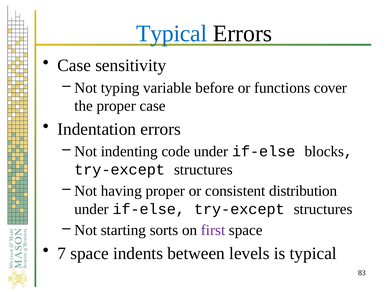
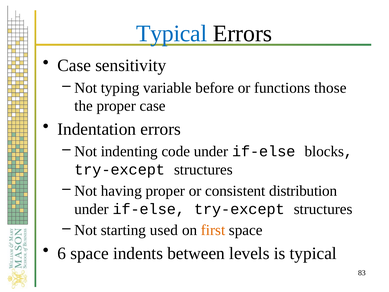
cover: cover -> those
sorts: sorts -> used
first colour: purple -> orange
7: 7 -> 6
